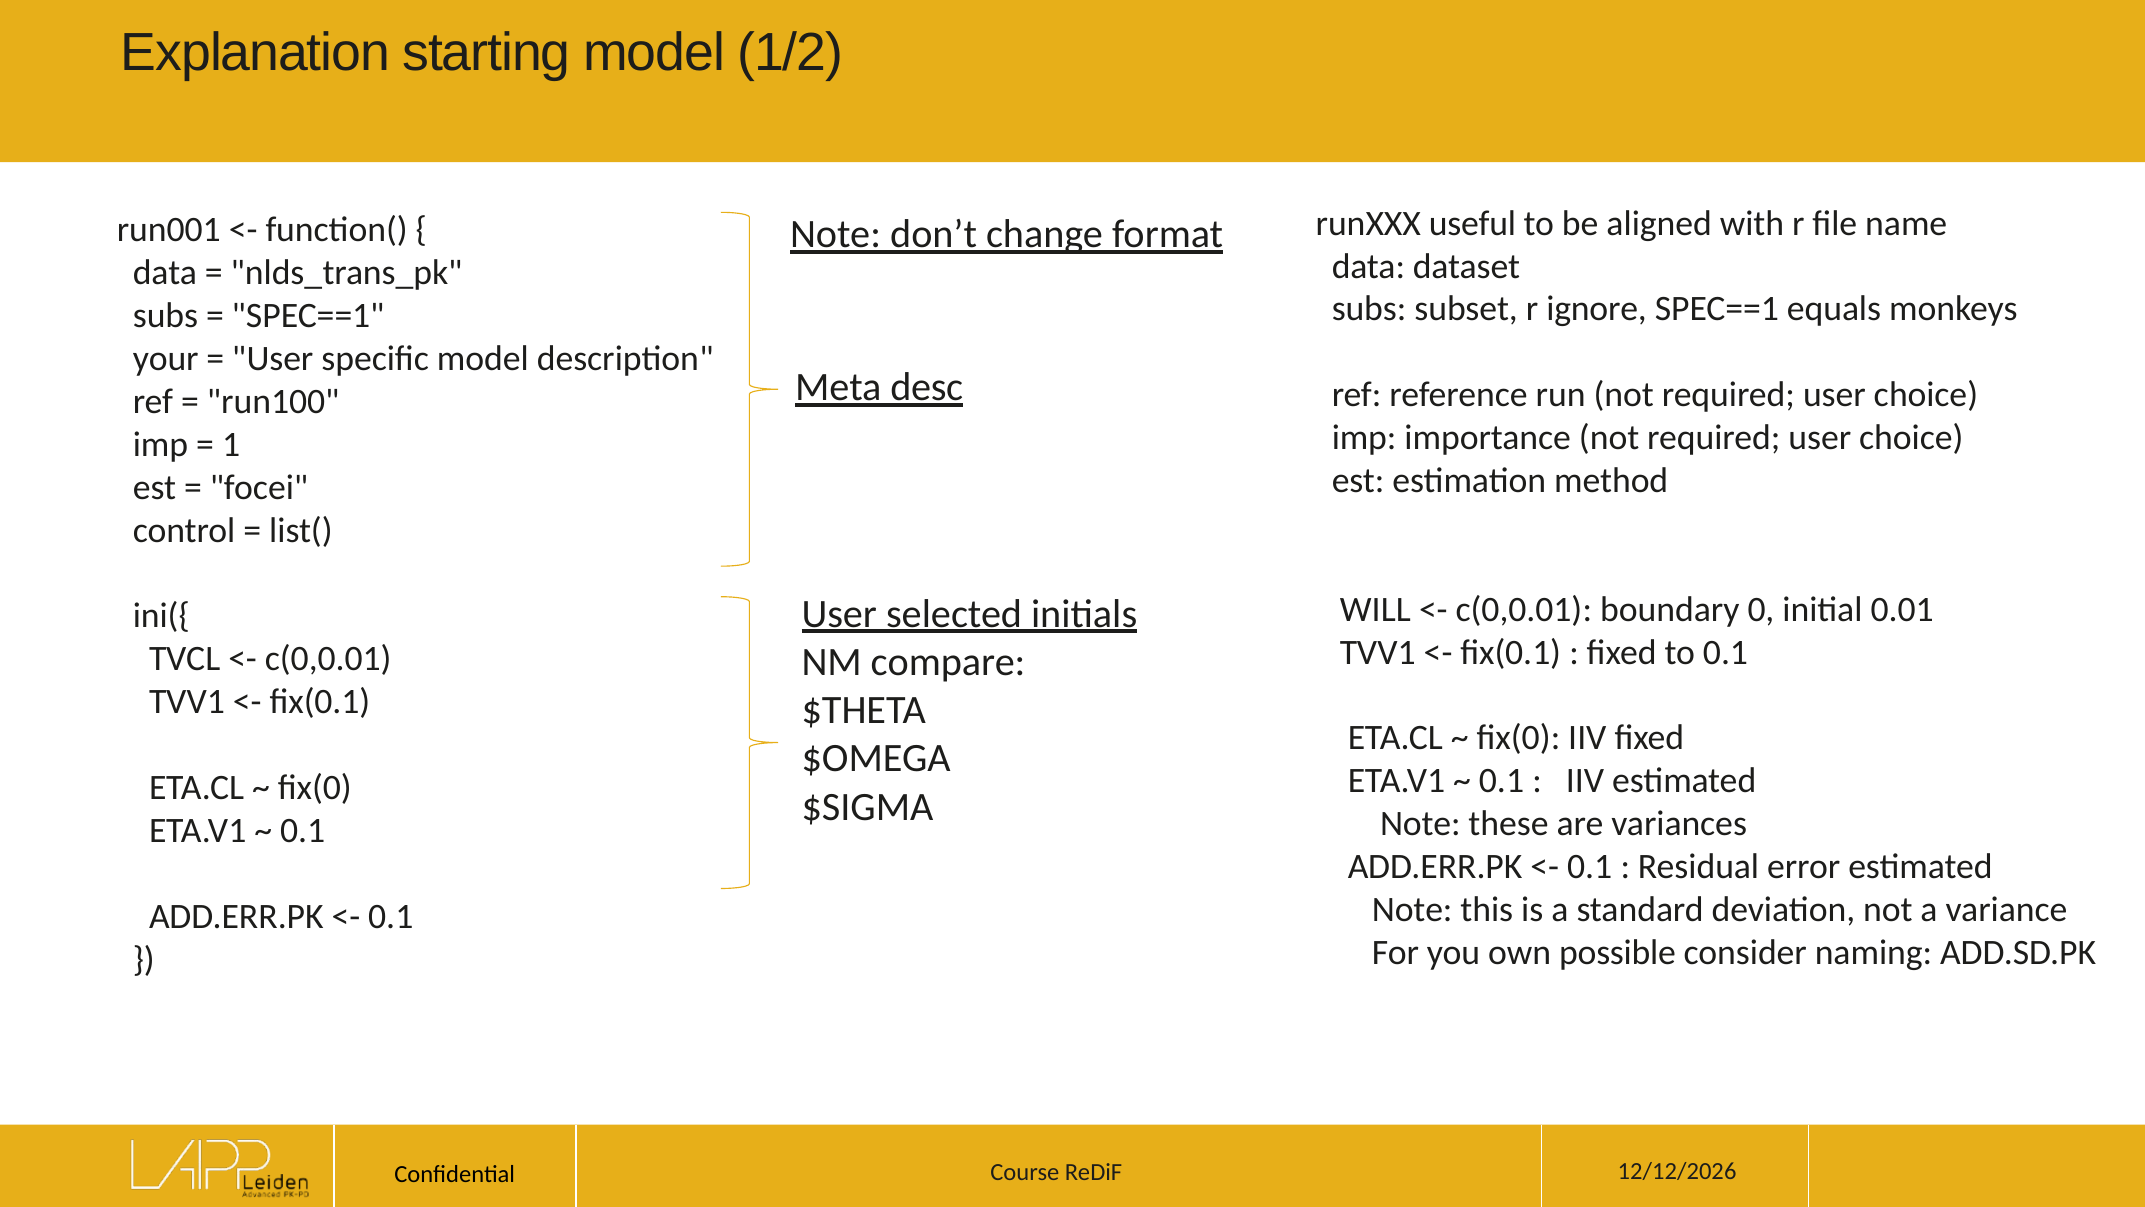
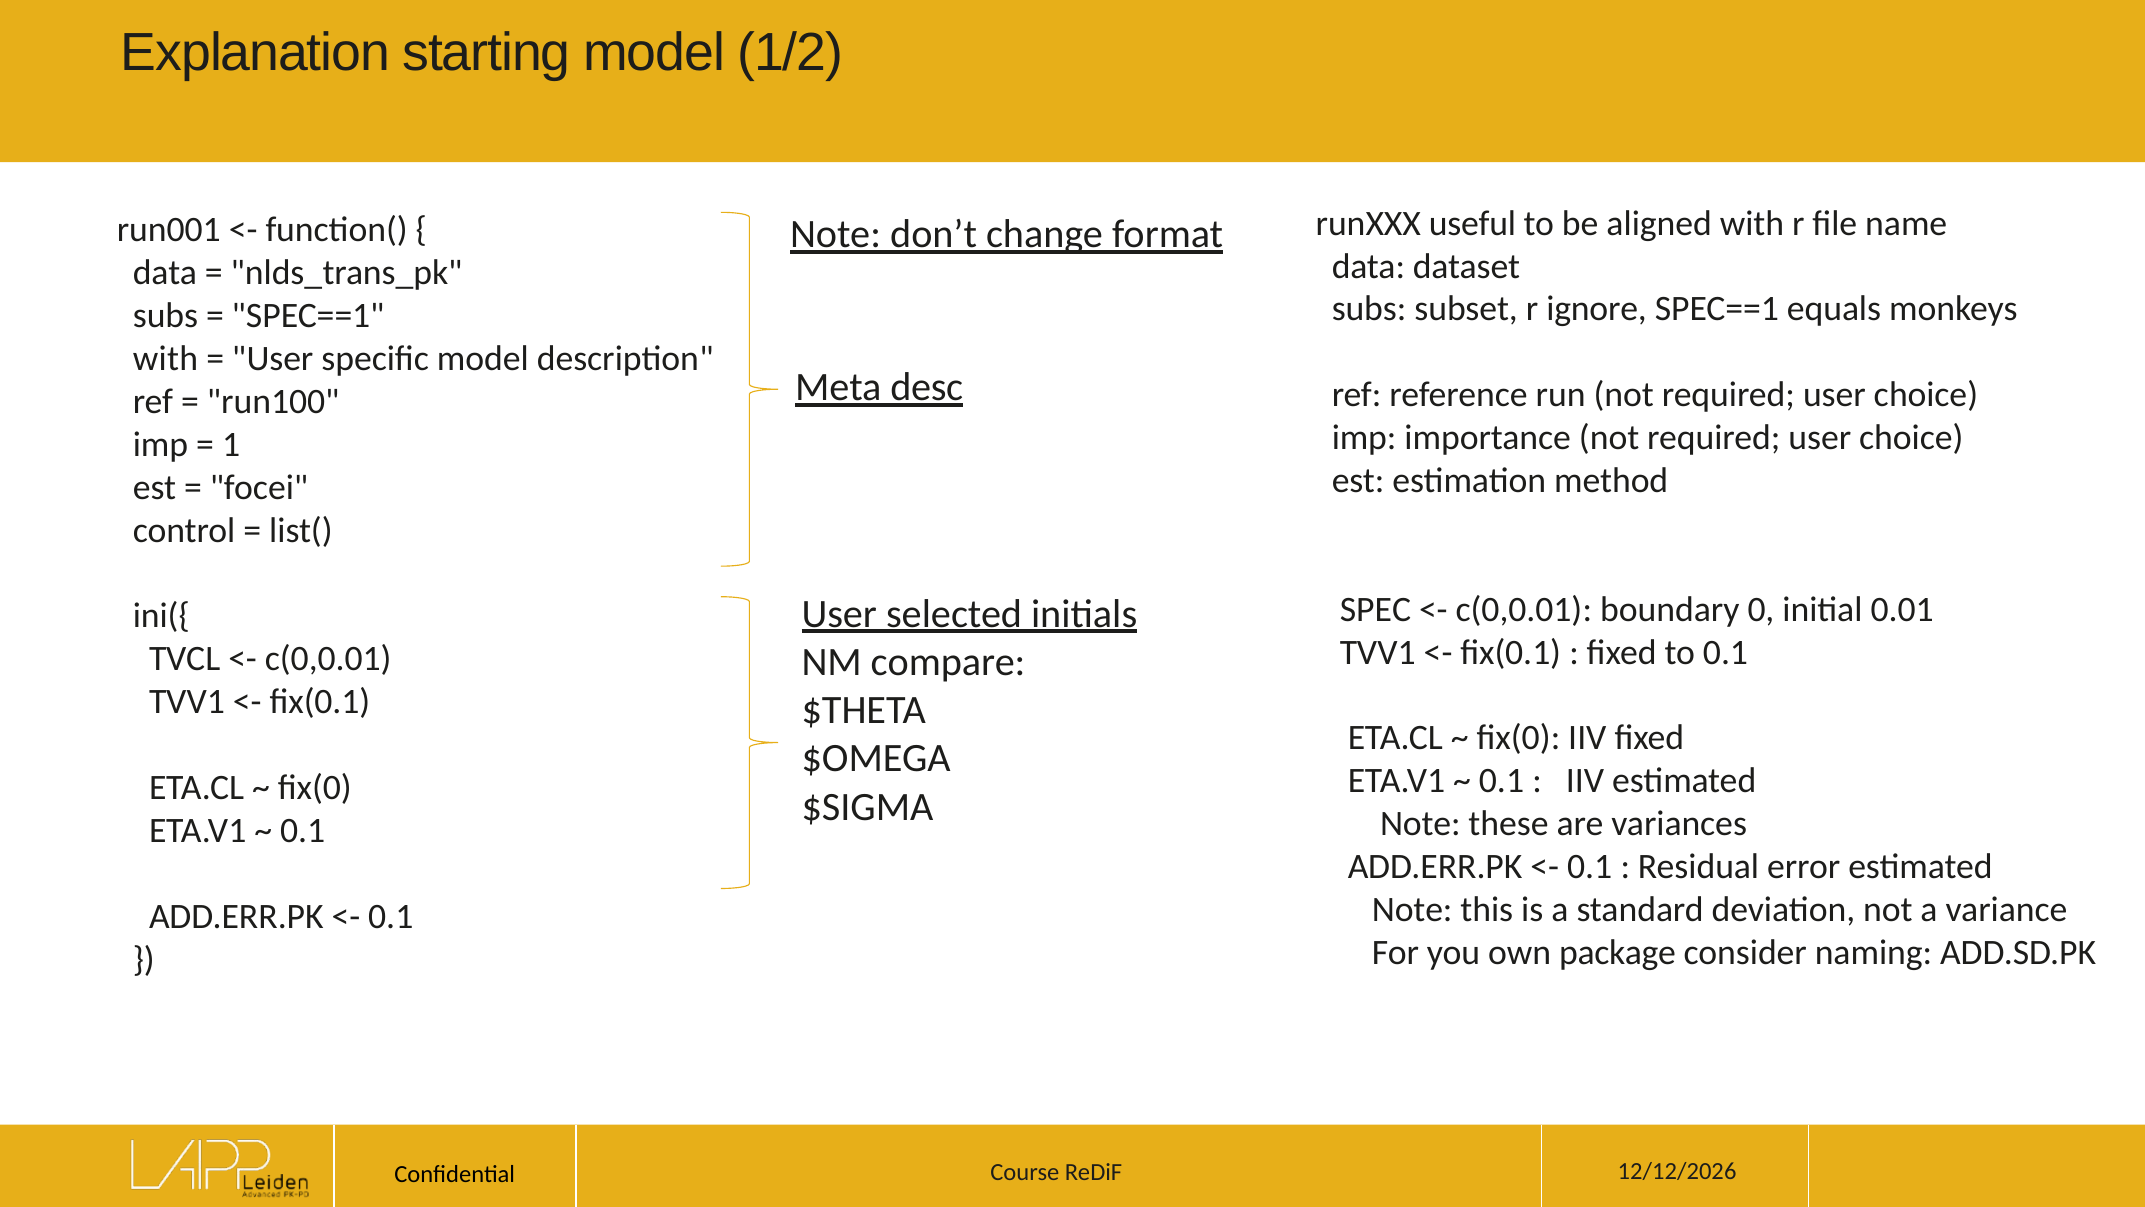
your at (166, 359): your -> with
WILL: WILL -> SPEC
possible: possible -> package
